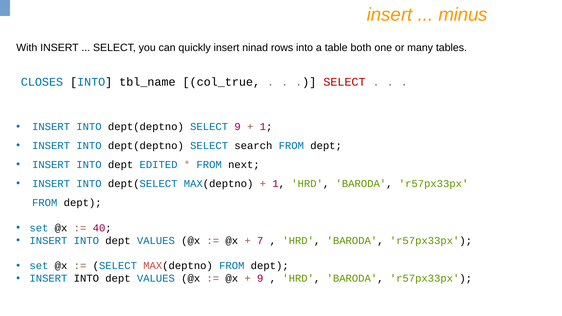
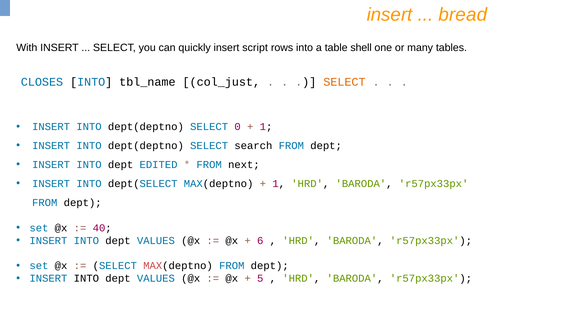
minus: minus -> bread
ninad: ninad -> script
both: both -> shell
col_true: col_true -> col_just
SELECT at (344, 82) colour: red -> orange
SELECT 9: 9 -> 0
7: 7 -> 6
9 at (260, 279): 9 -> 5
